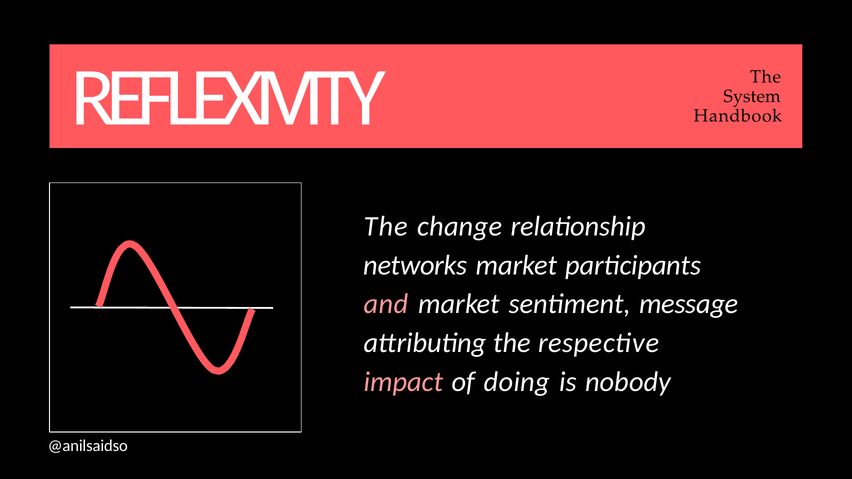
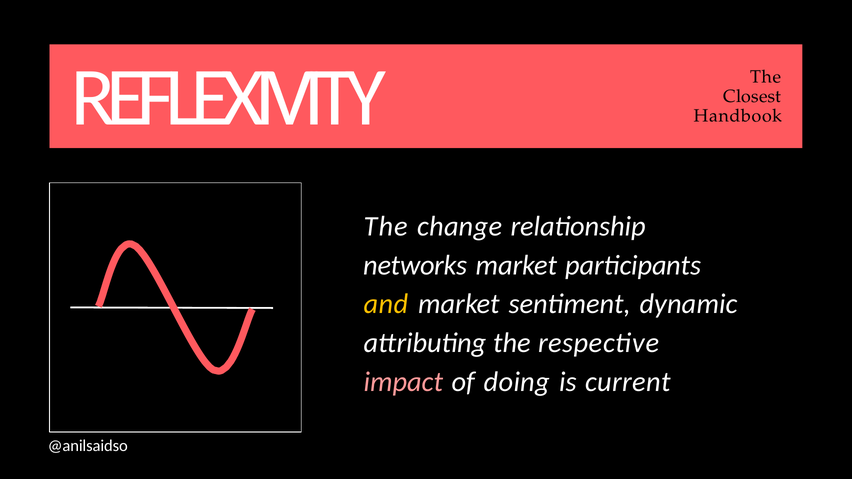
System: System -> Closest
and colour: pink -> yellow
message: message -> dynamic
nobody: nobody -> current
